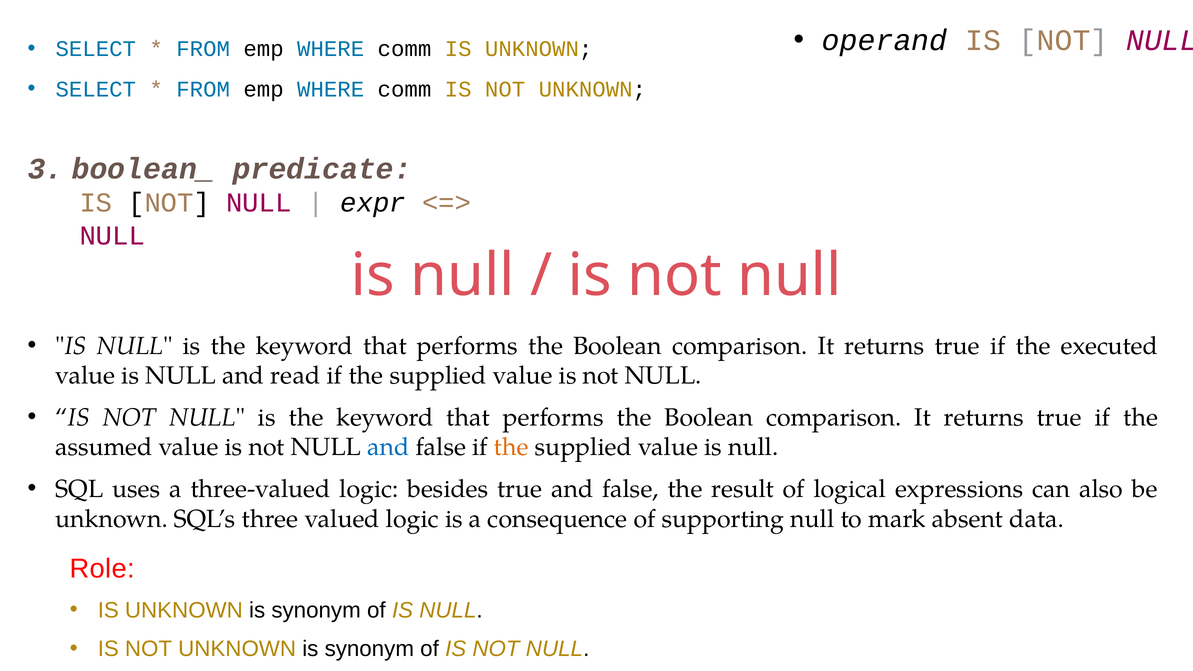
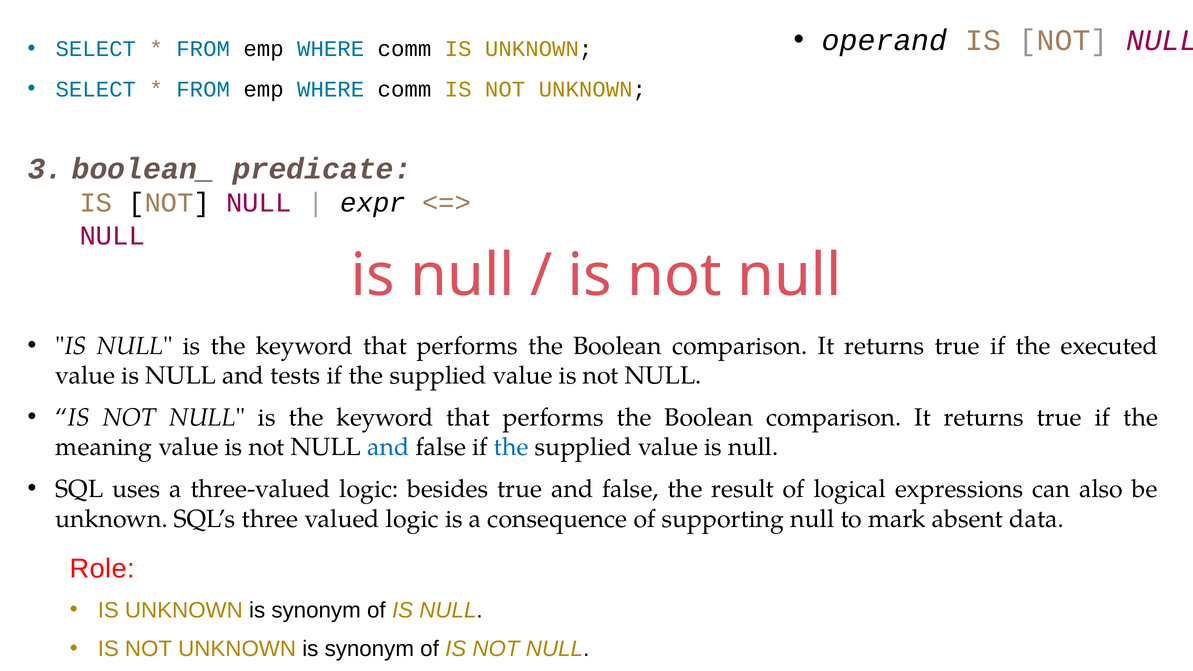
read: read -> tests
assumed: assumed -> meaning
the at (511, 447) colour: orange -> blue
